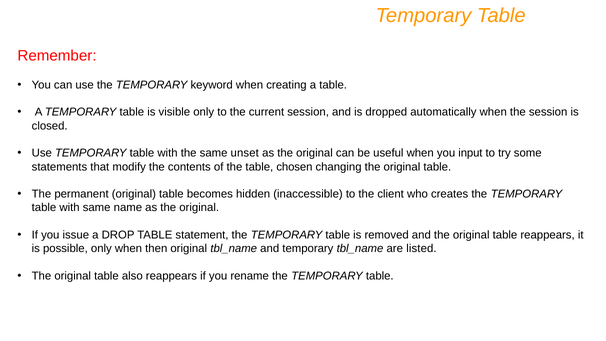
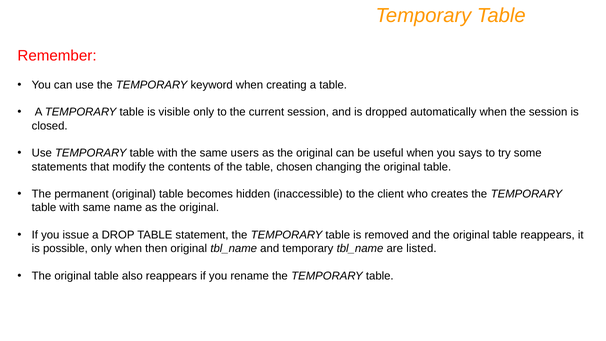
unset: unset -> users
input: input -> says
